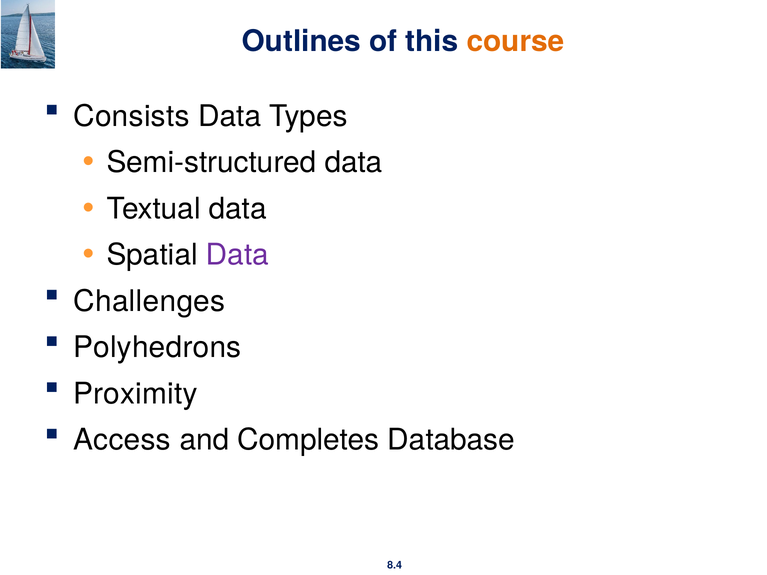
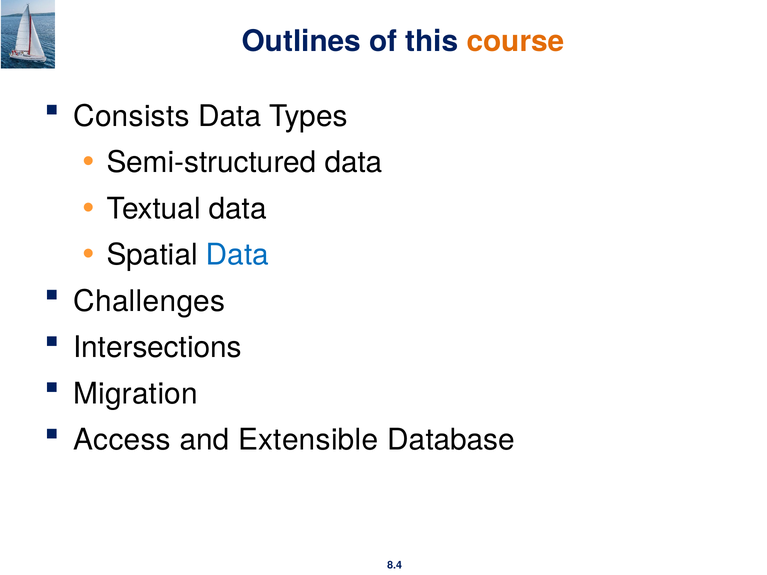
Data at (237, 255) colour: purple -> blue
Polyhedrons: Polyhedrons -> Intersections
Proximity: Proximity -> Migration
Completes: Completes -> Extensible
